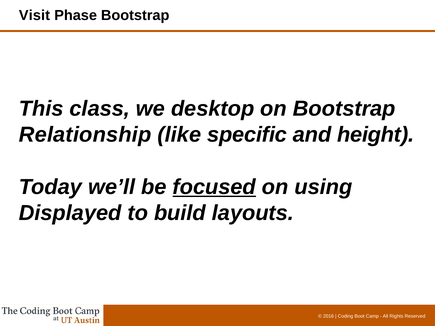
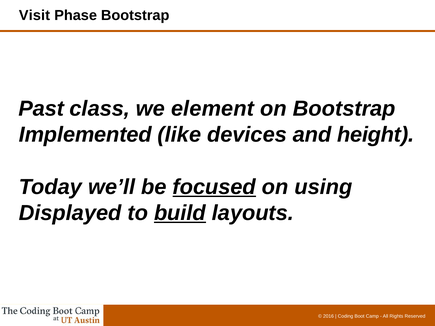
This: This -> Past
desktop: desktop -> element
Relationship: Relationship -> Implemented
specific: specific -> devices
build underline: none -> present
